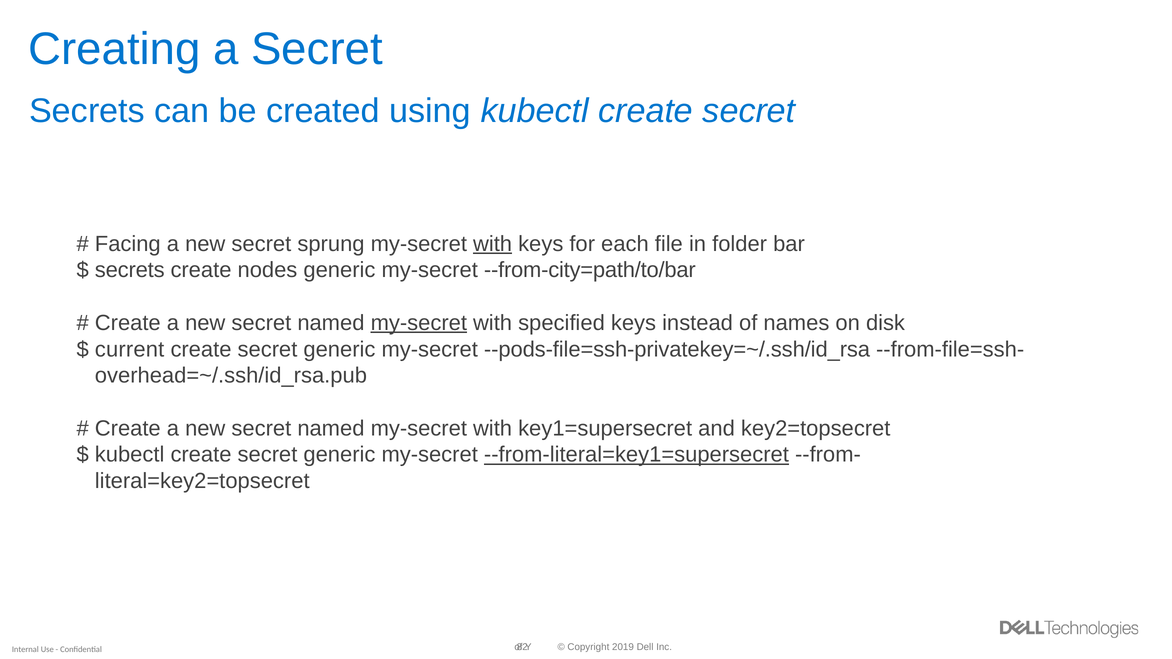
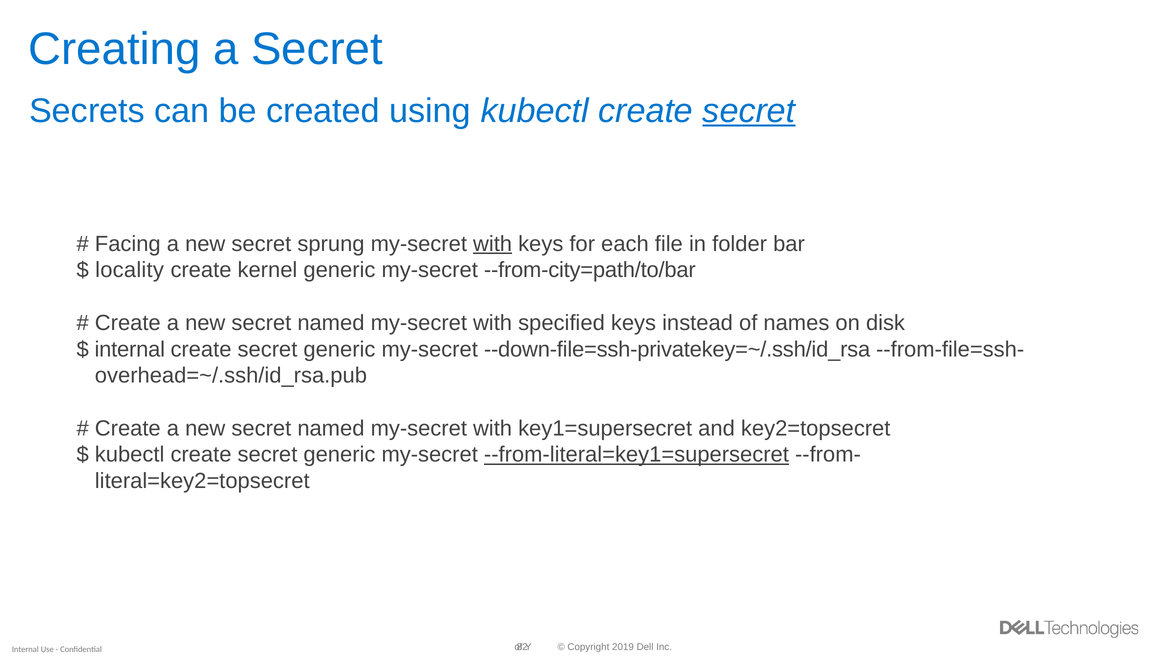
secret at (749, 111) underline: none -> present
secrets at (130, 270): secrets -> locality
nodes: nodes -> kernel
my-secret at (419, 323) underline: present -> none
current at (130, 349): current -> internal
--pods-file=ssh-privatekey=~/.ssh/id_rsa: --pods-file=ssh-privatekey=~/.ssh/id_rsa -> --down-file=ssh-privatekey=~/.ssh/id_rsa
